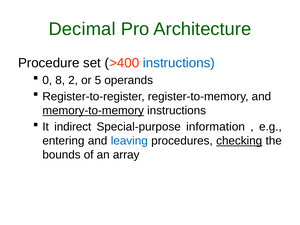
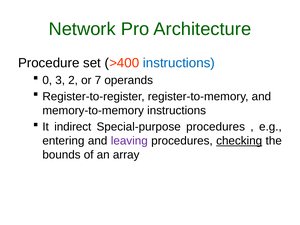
Decimal: Decimal -> Network
8: 8 -> 3
5: 5 -> 7
memory-to-memory underline: present -> none
Special-purpose information: information -> procedures
leaving colour: blue -> purple
